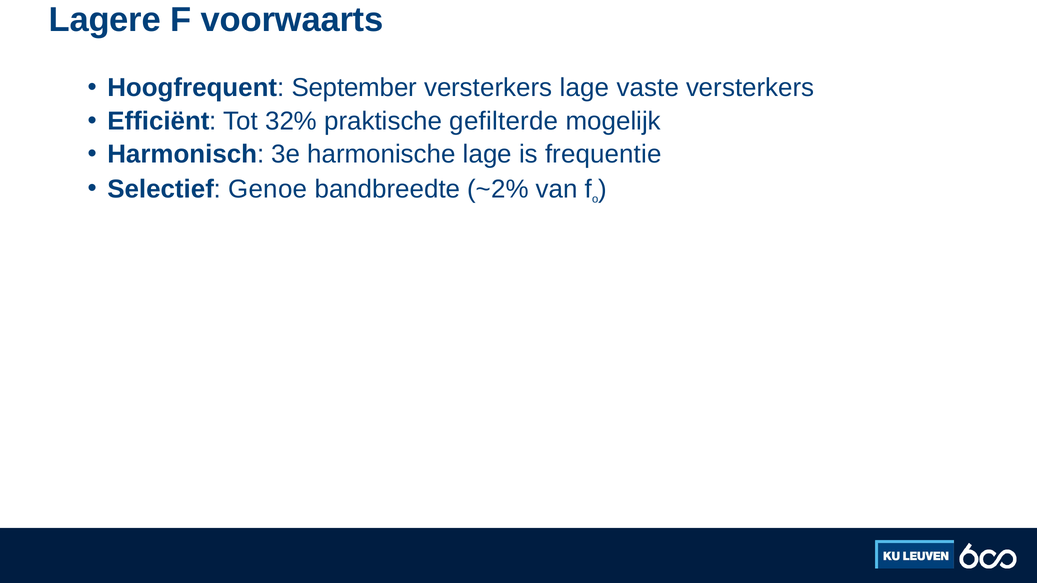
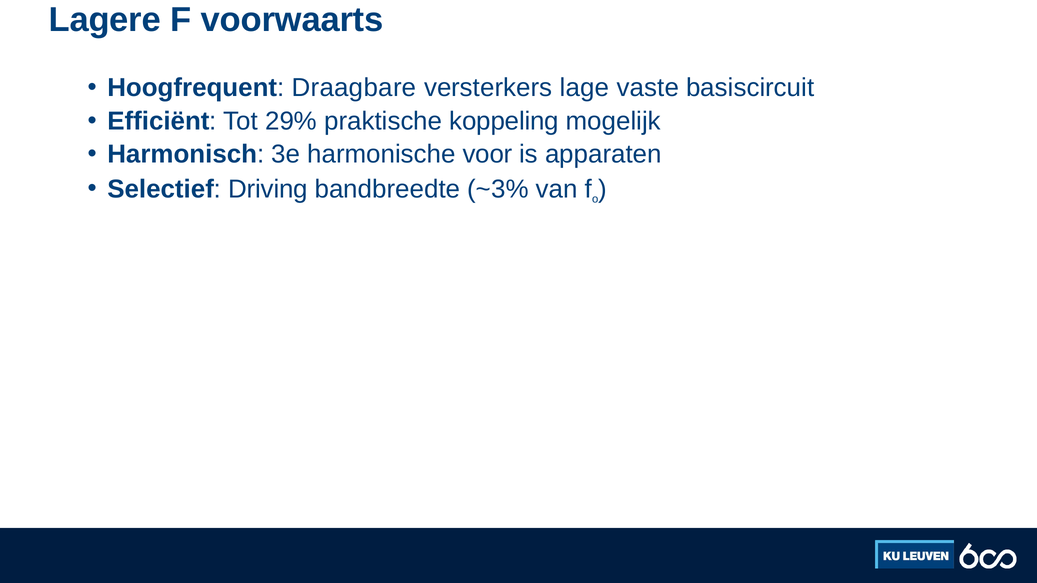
September: September -> Draagbare
vaste versterkers: versterkers -> basiscircuit
32%: 32% -> 29%
gefilterde: gefilterde -> koppeling
harmonische lage: lage -> voor
frequentie: frequentie -> apparaten
Genoe: Genoe -> Driving
~2%: ~2% -> ~3%
